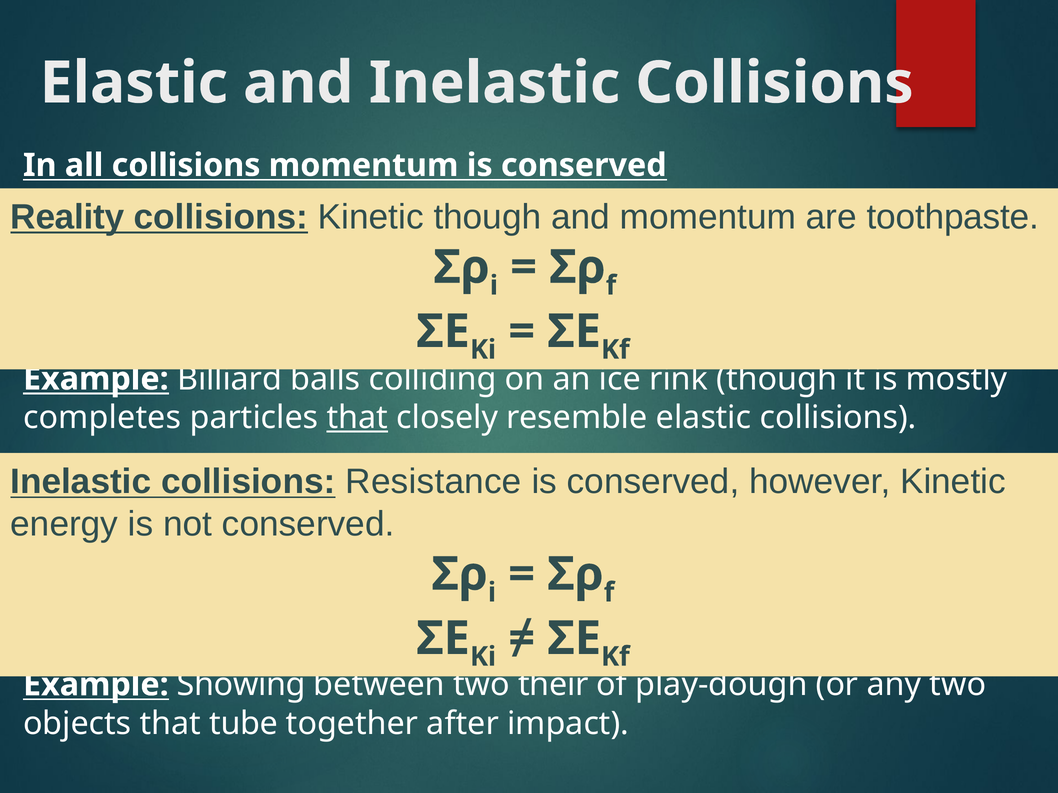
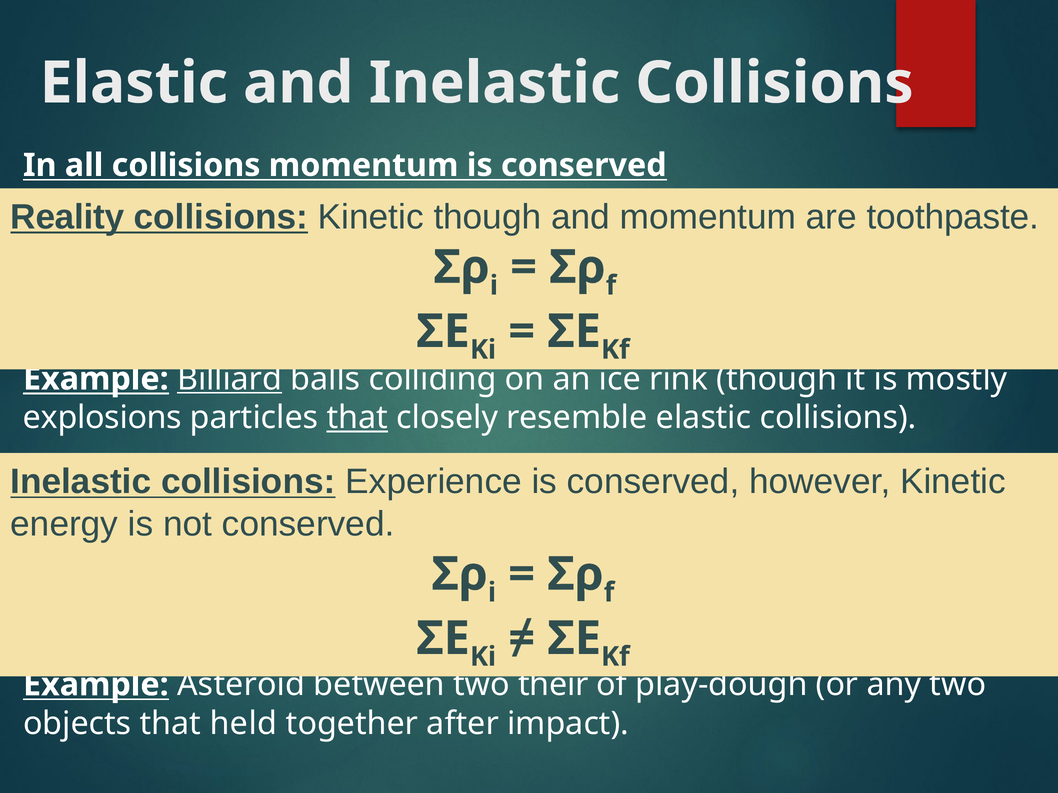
Billiard underline: none -> present
completes: completes -> explosions
Resistance: Resistance -> Experience
Showing: Showing -> Asteroid
tube: tube -> held
